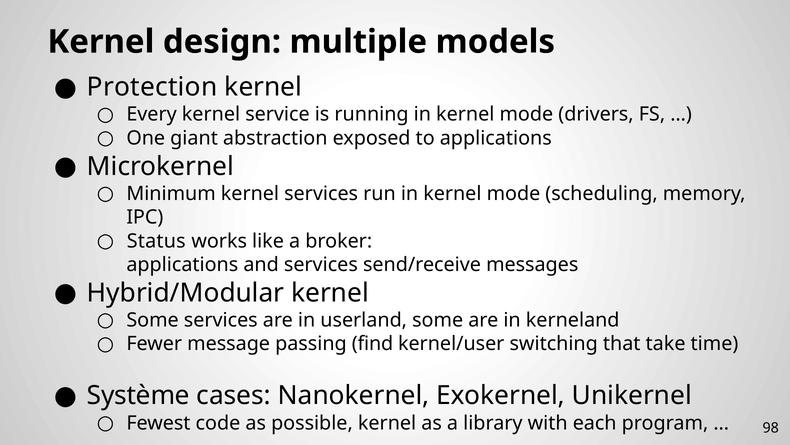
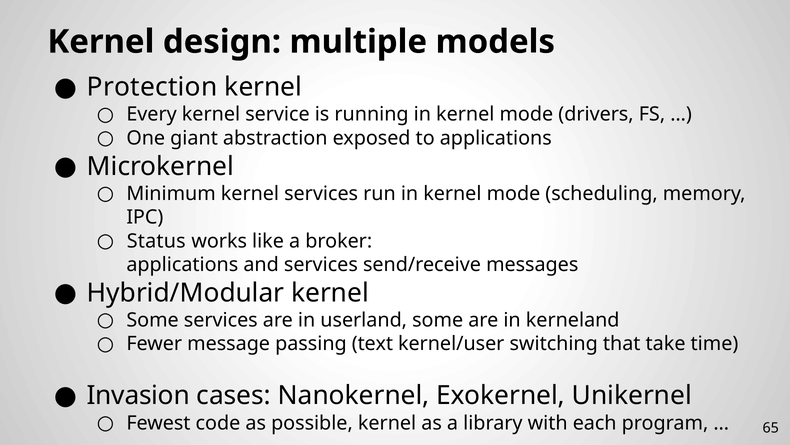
find: find -> text
Système: Système -> Invasion
98: 98 -> 65
